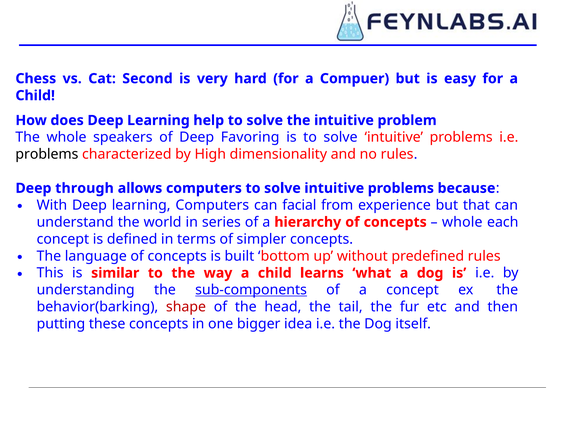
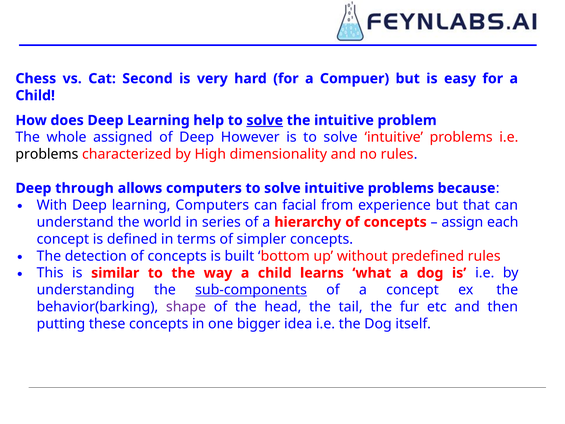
solve at (265, 120) underline: none -> present
speakers: speakers -> assigned
Favoring: Favoring -> However
whole at (462, 222): whole -> assign
language: language -> detection
shape colour: red -> purple
